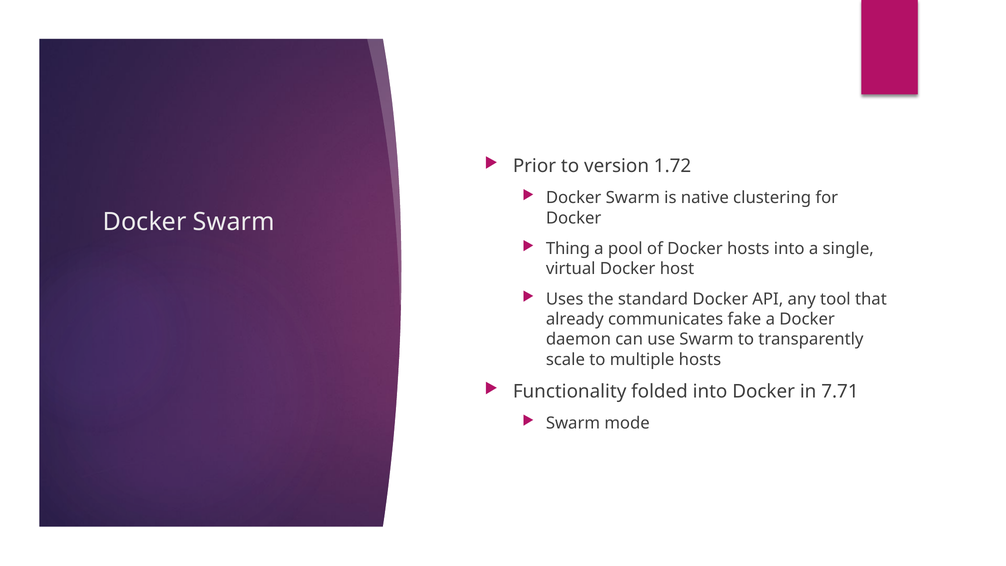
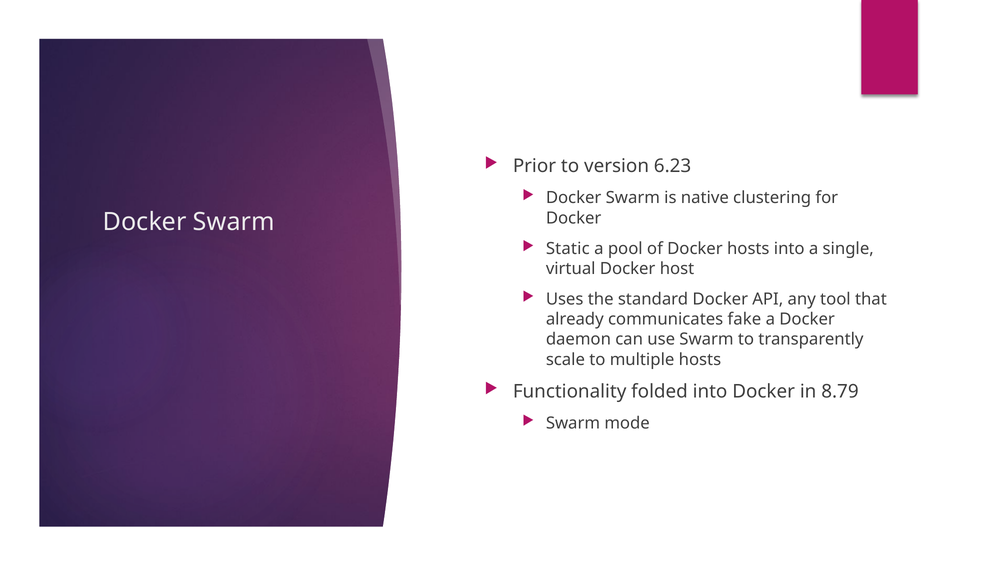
1.72: 1.72 -> 6.23
Thing: Thing -> Static
7.71: 7.71 -> 8.79
